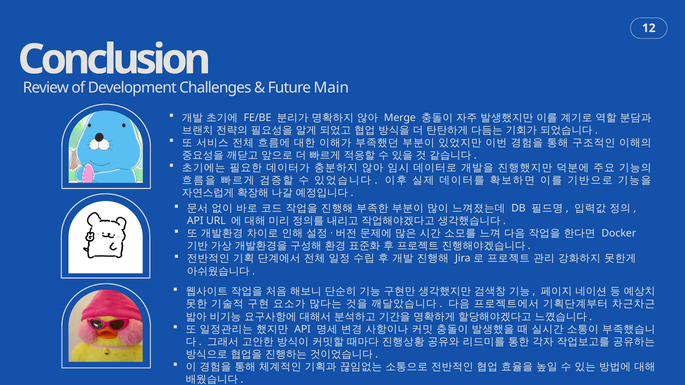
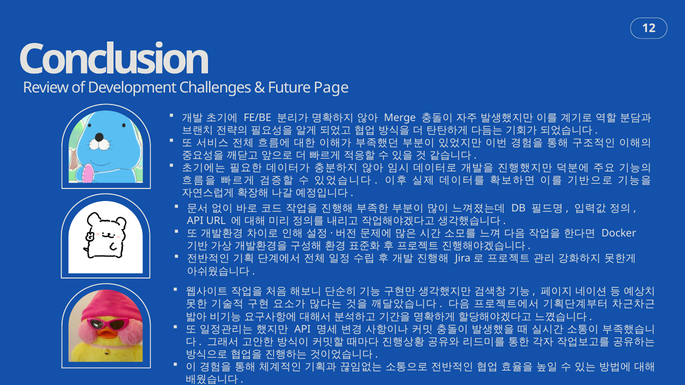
Main: Main -> Page
